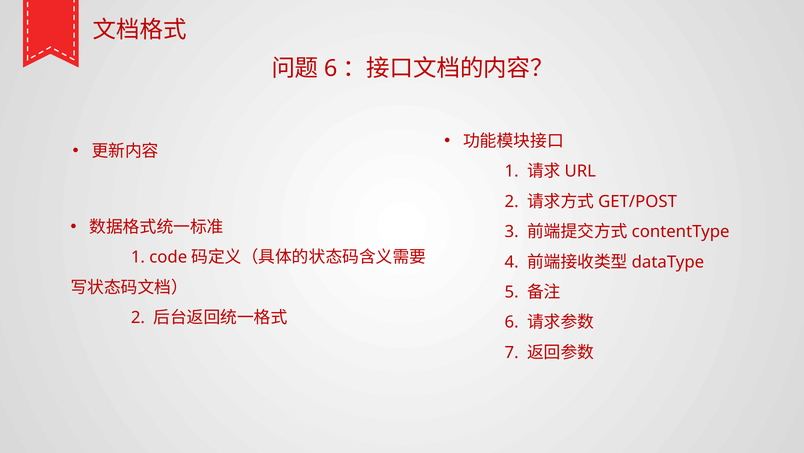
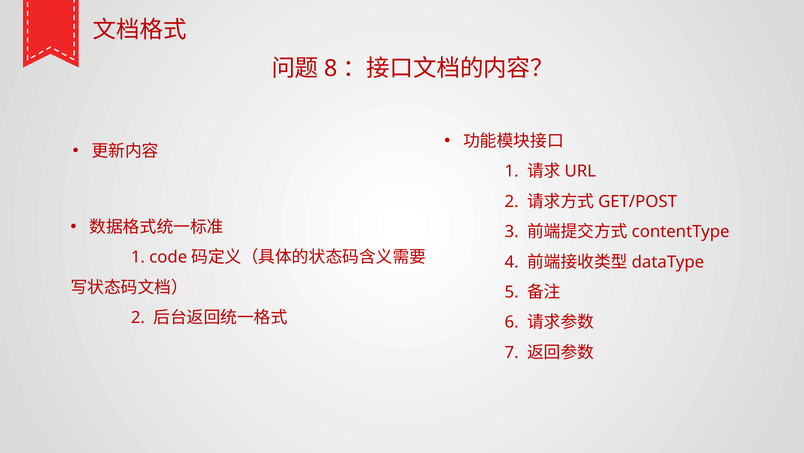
6 at (331, 69): 6 -> 8
